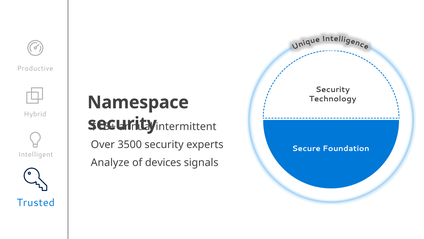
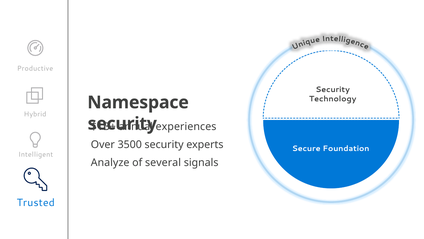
intermittent: intermittent -> experiences
devices: devices -> several
